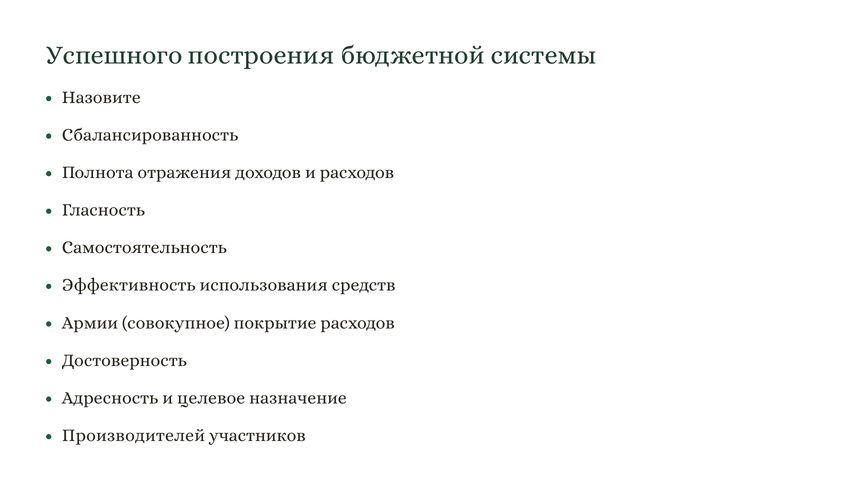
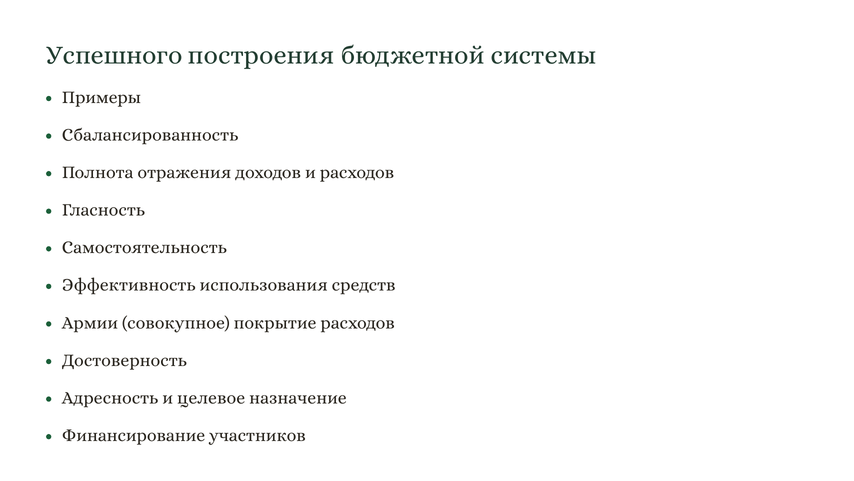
Назовите: Назовите -> Примеры
Производителей: Производителей -> Финансирование
